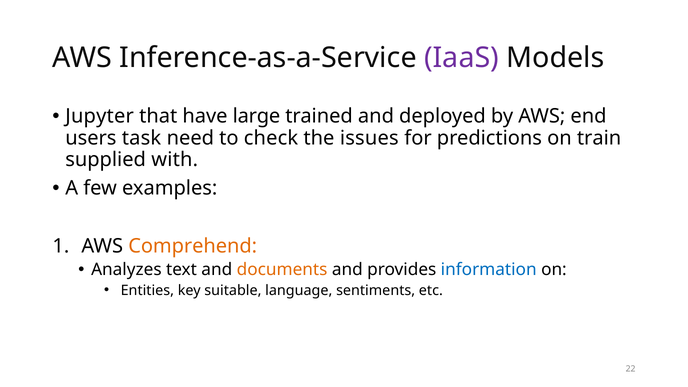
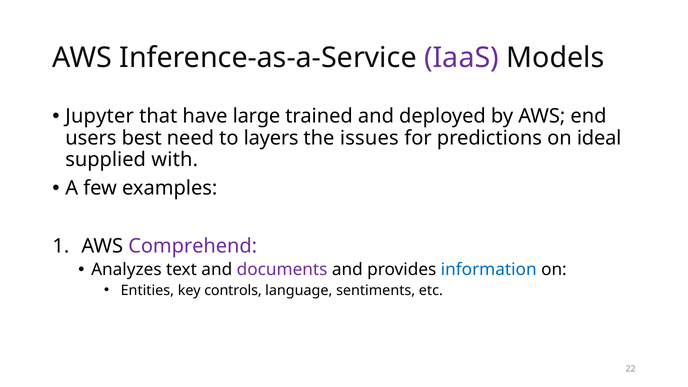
task: task -> best
check: check -> layers
train: train -> ideal
Comprehend colour: orange -> purple
documents colour: orange -> purple
suitable: suitable -> controls
